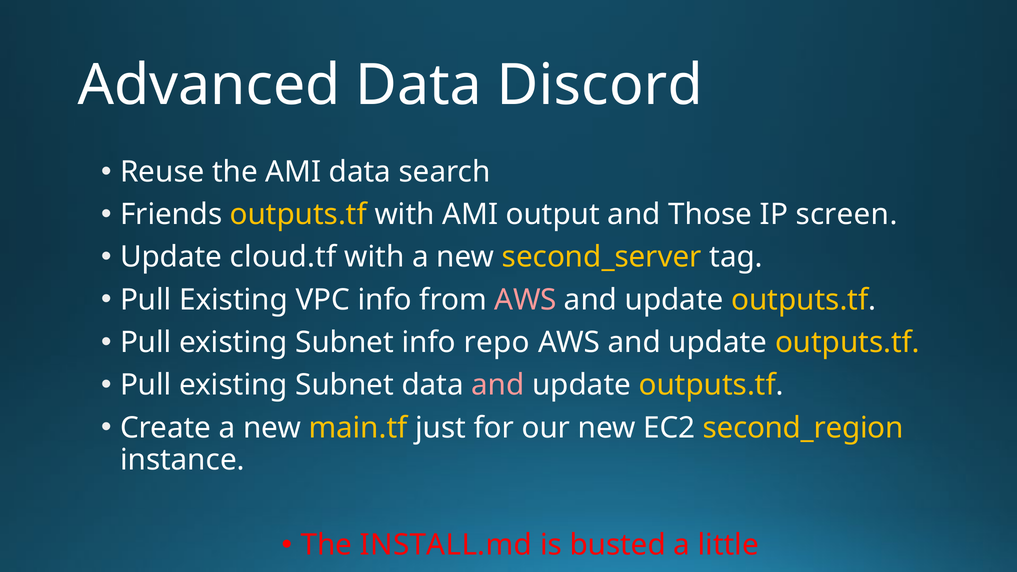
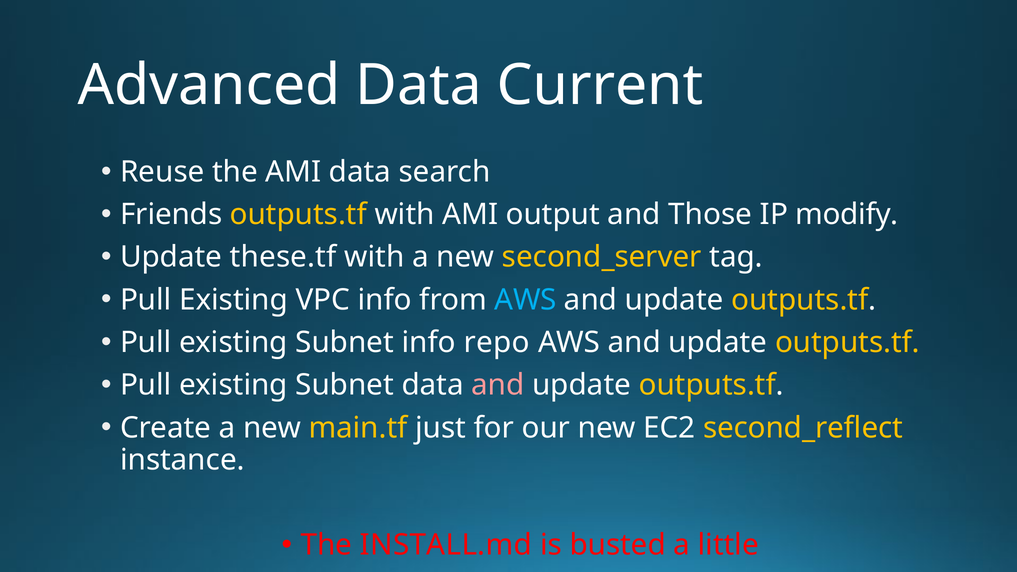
Discord: Discord -> Current
screen: screen -> modify
cloud.tf: cloud.tf -> these.tf
AWS at (526, 300) colour: pink -> light blue
second_region: second_region -> second_reflect
